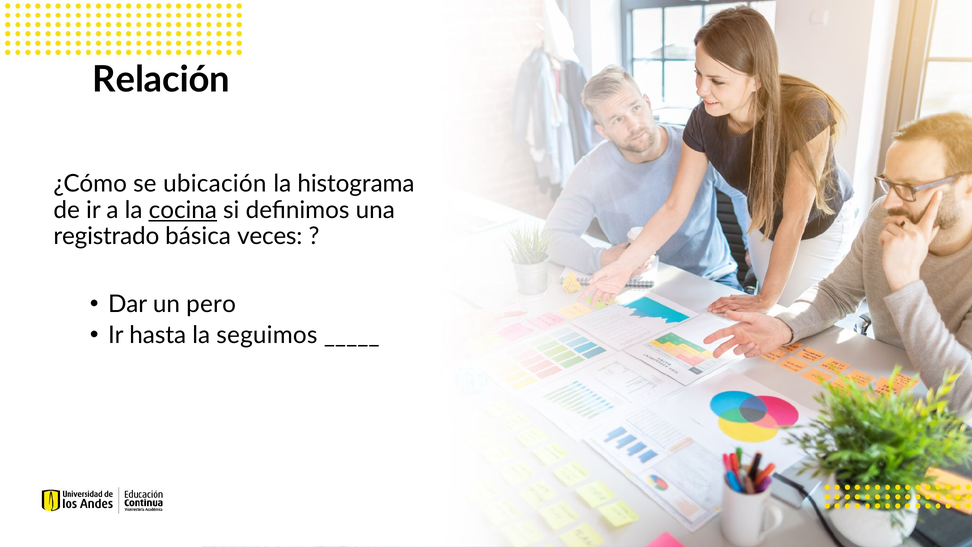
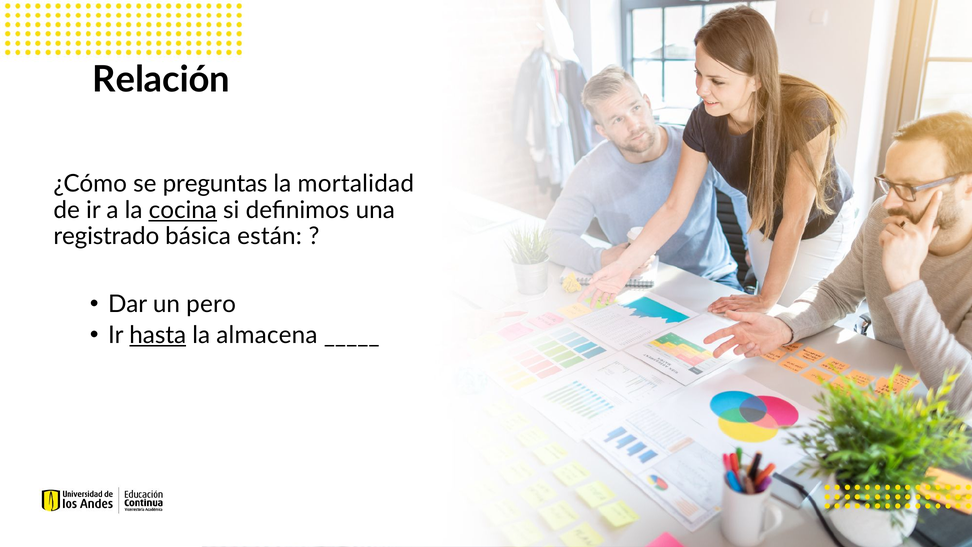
ubicación: ubicación -> preguntas
histograma: histograma -> mortalidad
veces: veces -> están
hasta underline: none -> present
seguimos: seguimos -> almacena
